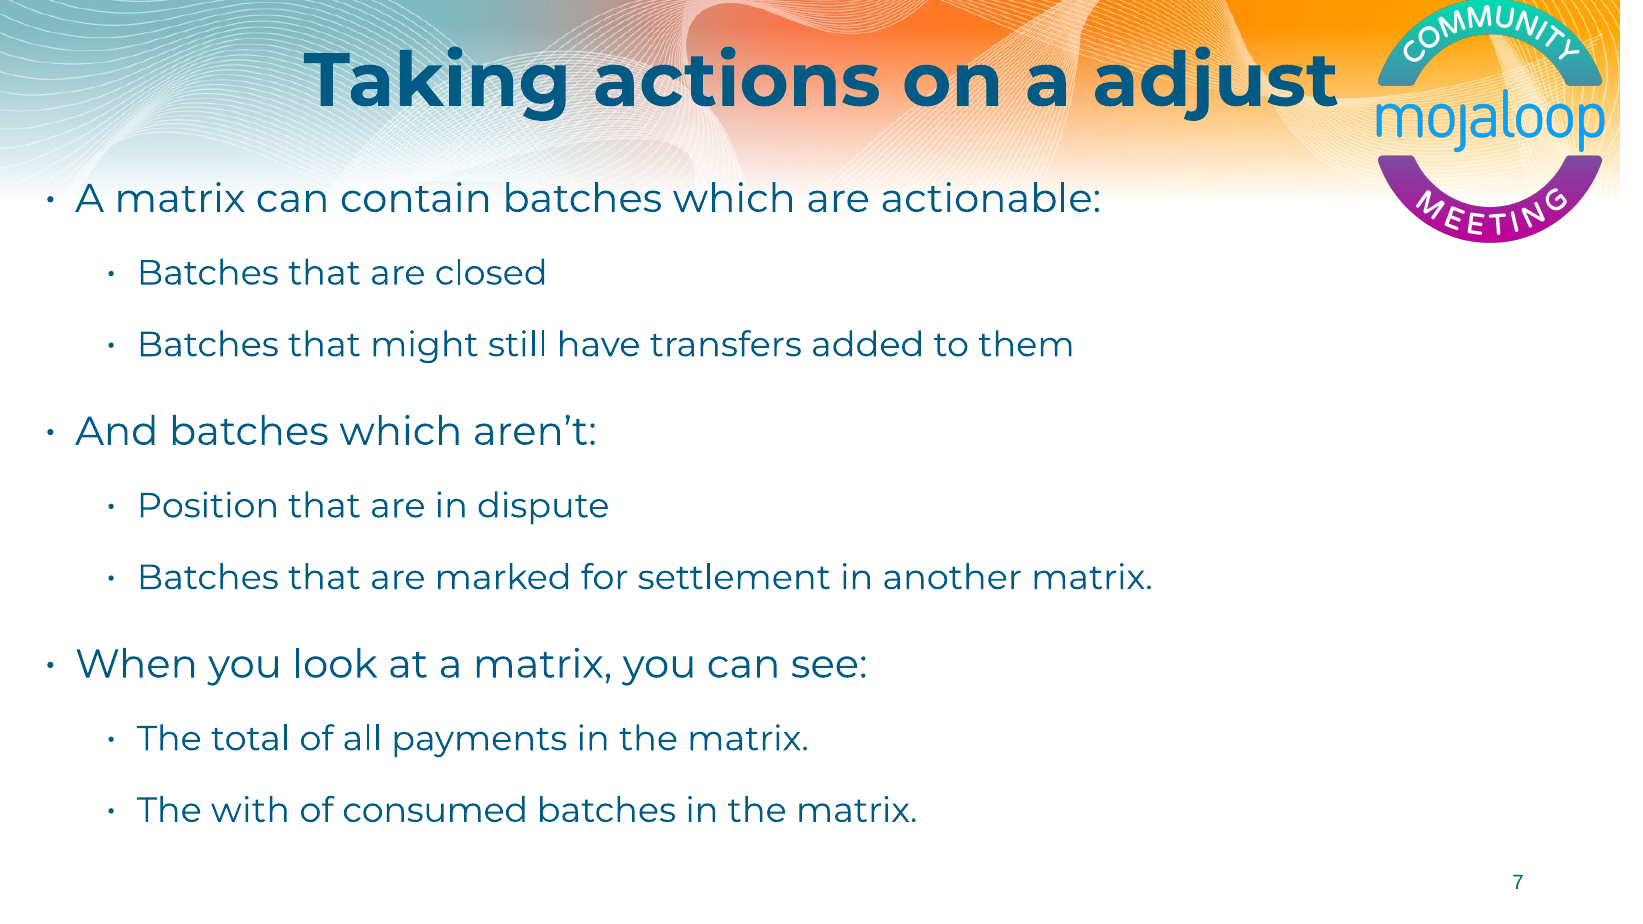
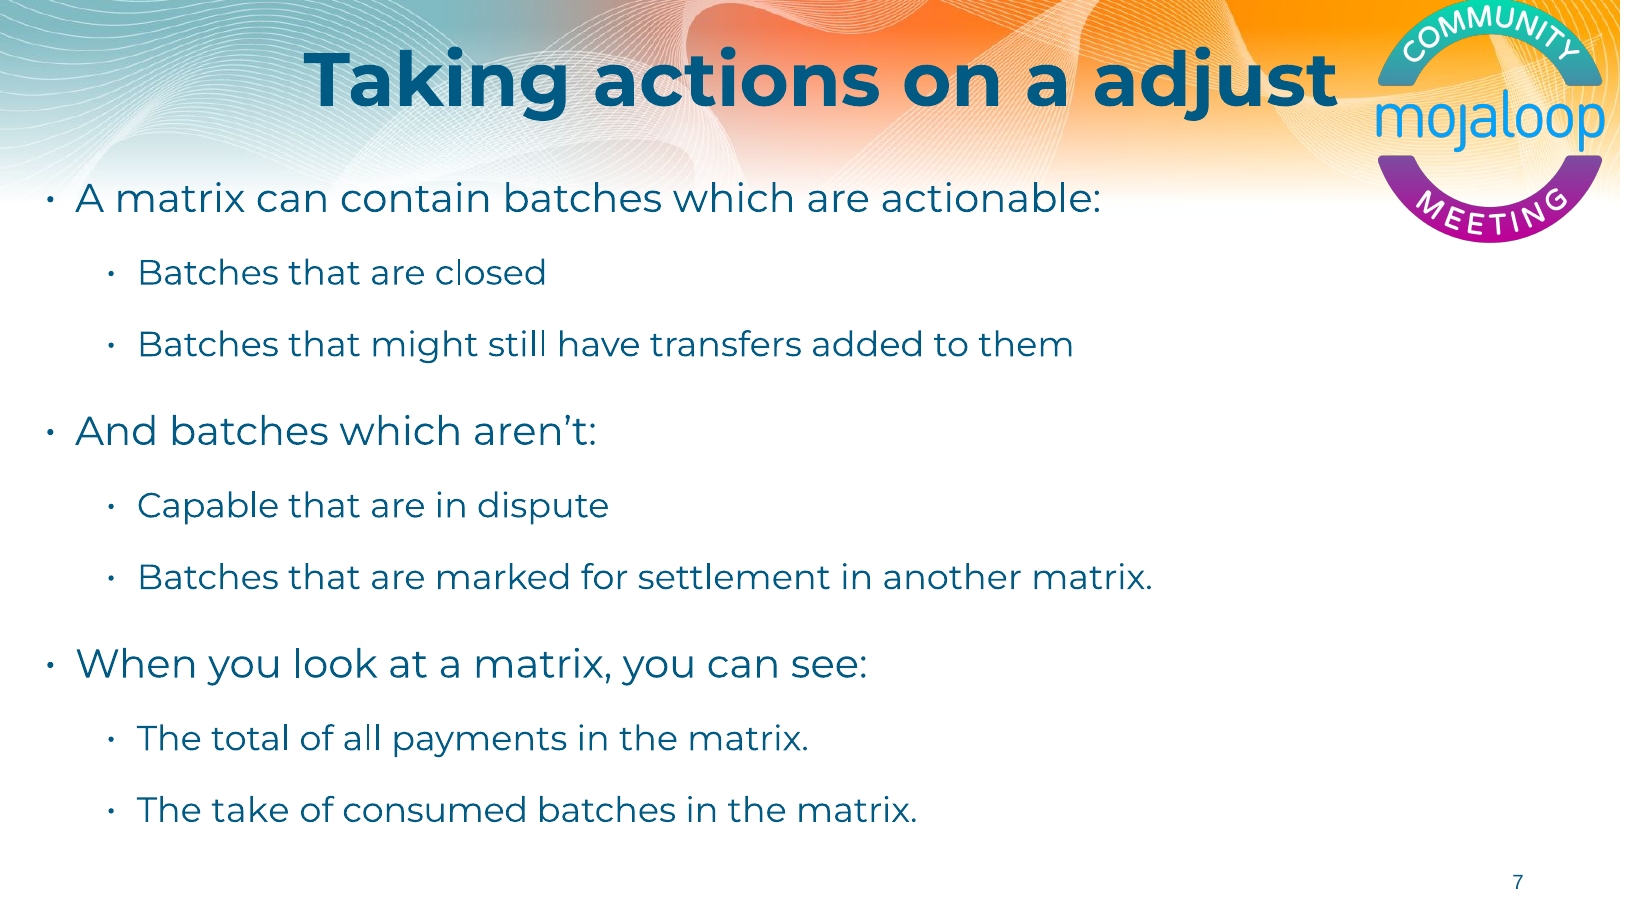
Position: Position -> Capable
with: with -> take
